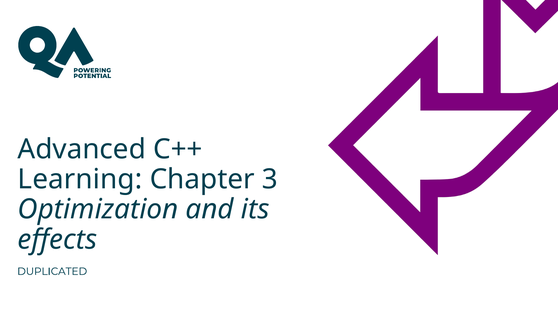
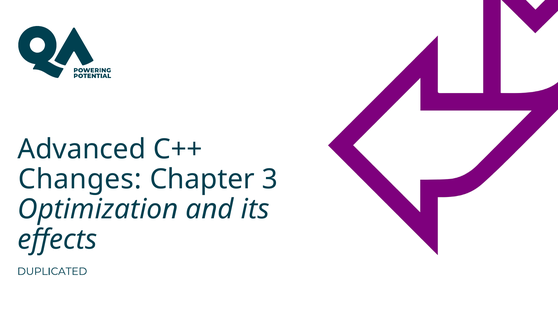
Learning: Learning -> Changes
